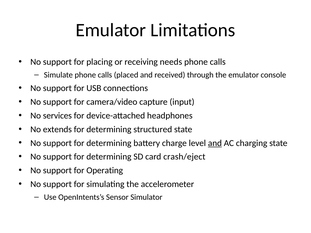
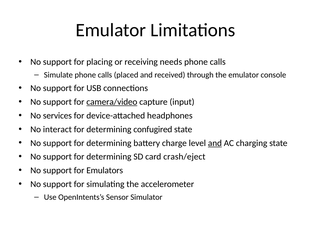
camera/video underline: none -> present
extends: extends -> interact
structured: structured -> confugired
Operating: Operating -> Emulators
